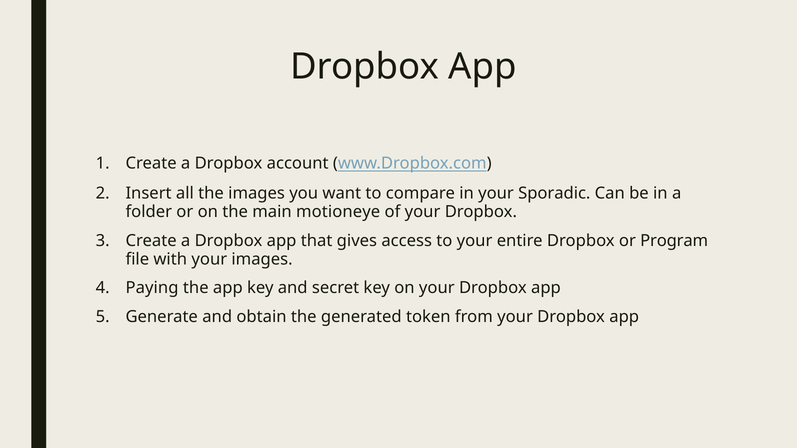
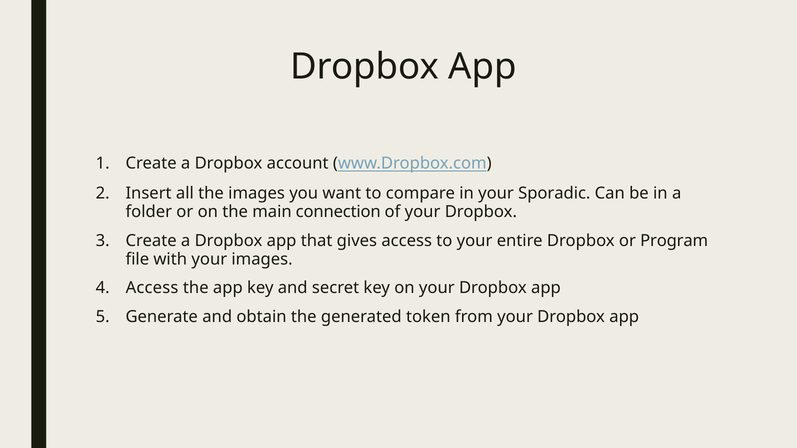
motioneye: motioneye -> connection
Paying at (152, 288): Paying -> Access
